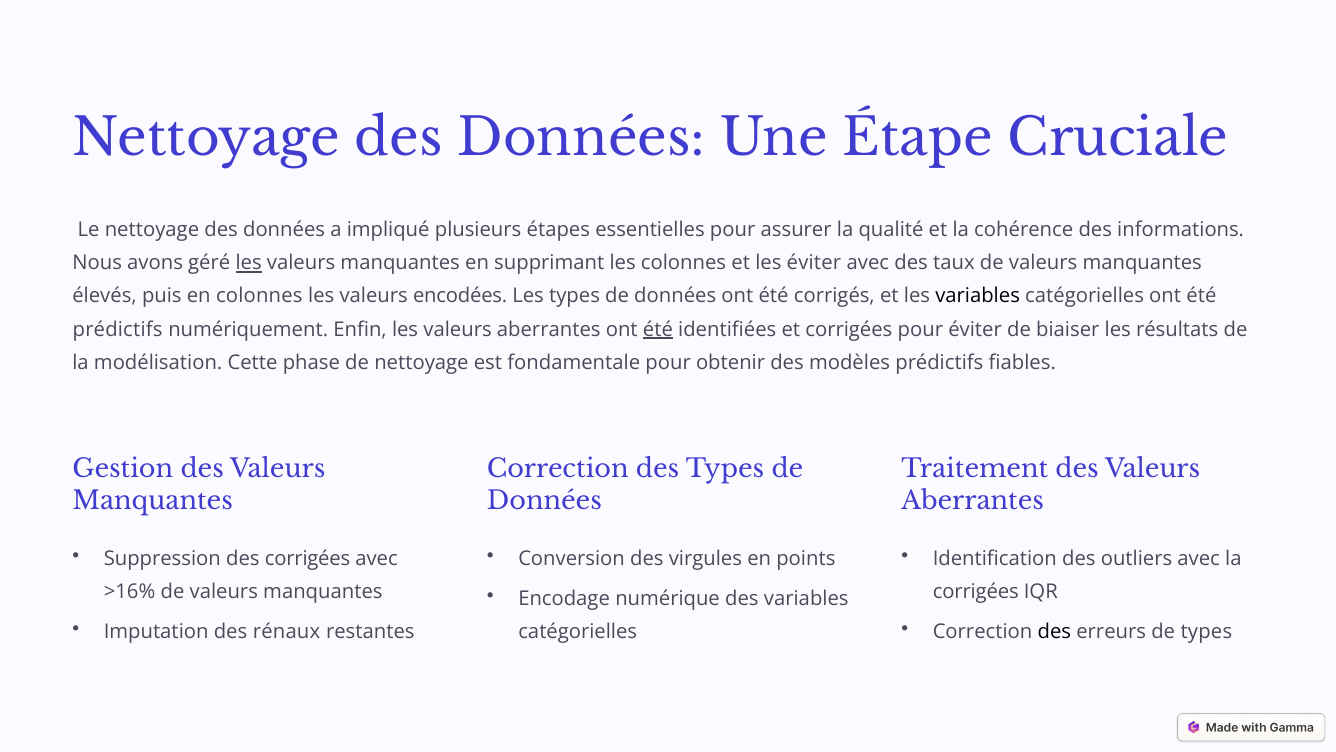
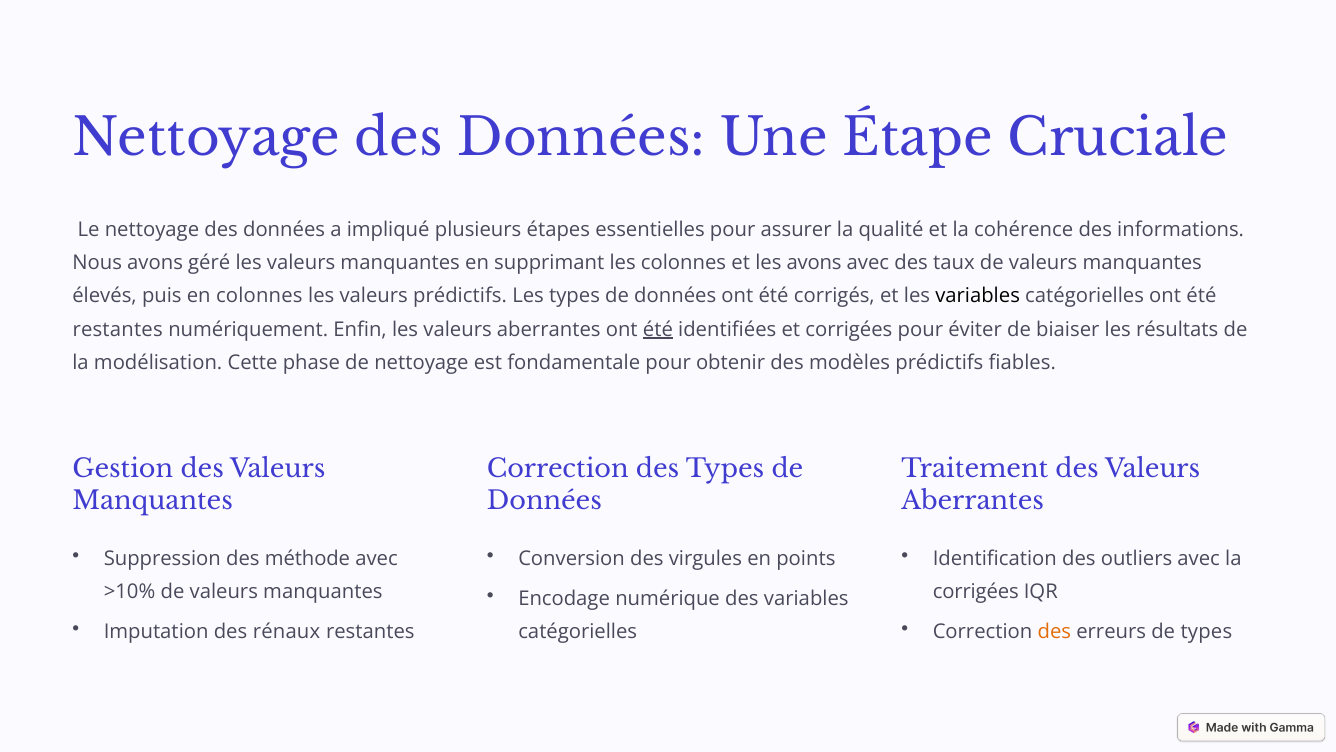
les at (249, 263) underline: present -> none
les éviter: éviter -> avons
valeurs encodées: encodées -> prédictifs
prédictifs at (118, 329): prédictifs -> restantes
des corrigées: corrigées -> méthode
>16%: >16% -> >10%
des at (1054, 632) colour: black -> orange
